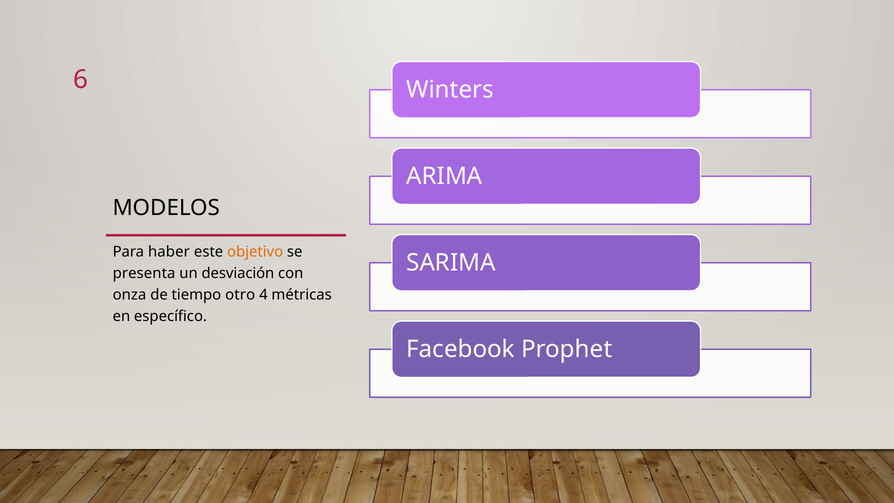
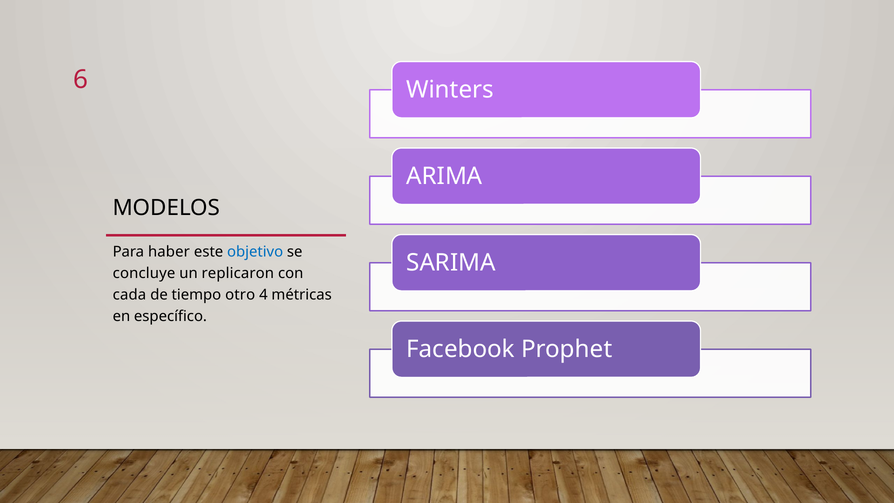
objetivo colour: orange -> blue
presenta: presenta -> concluye
desviación: desviación -> replicaron
onza: onza -> cada
